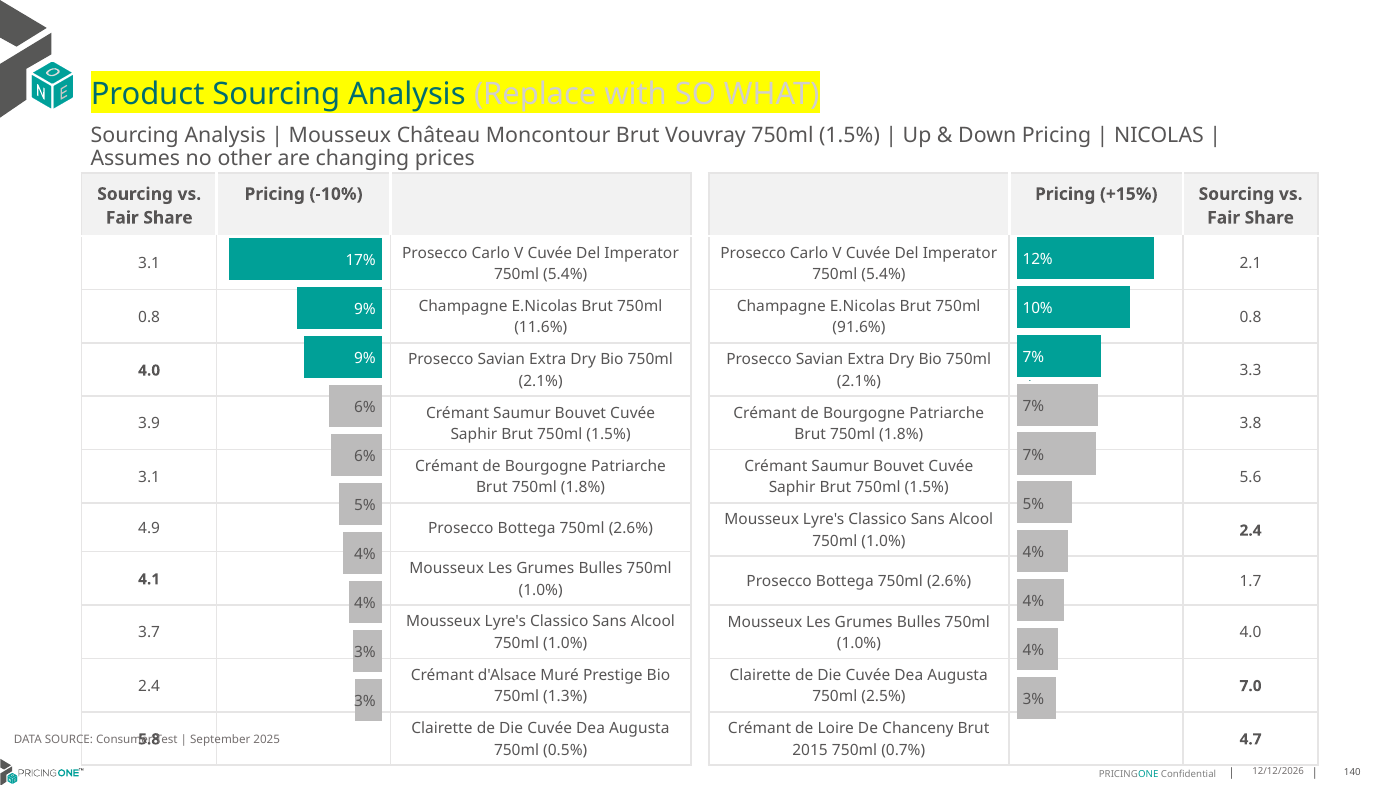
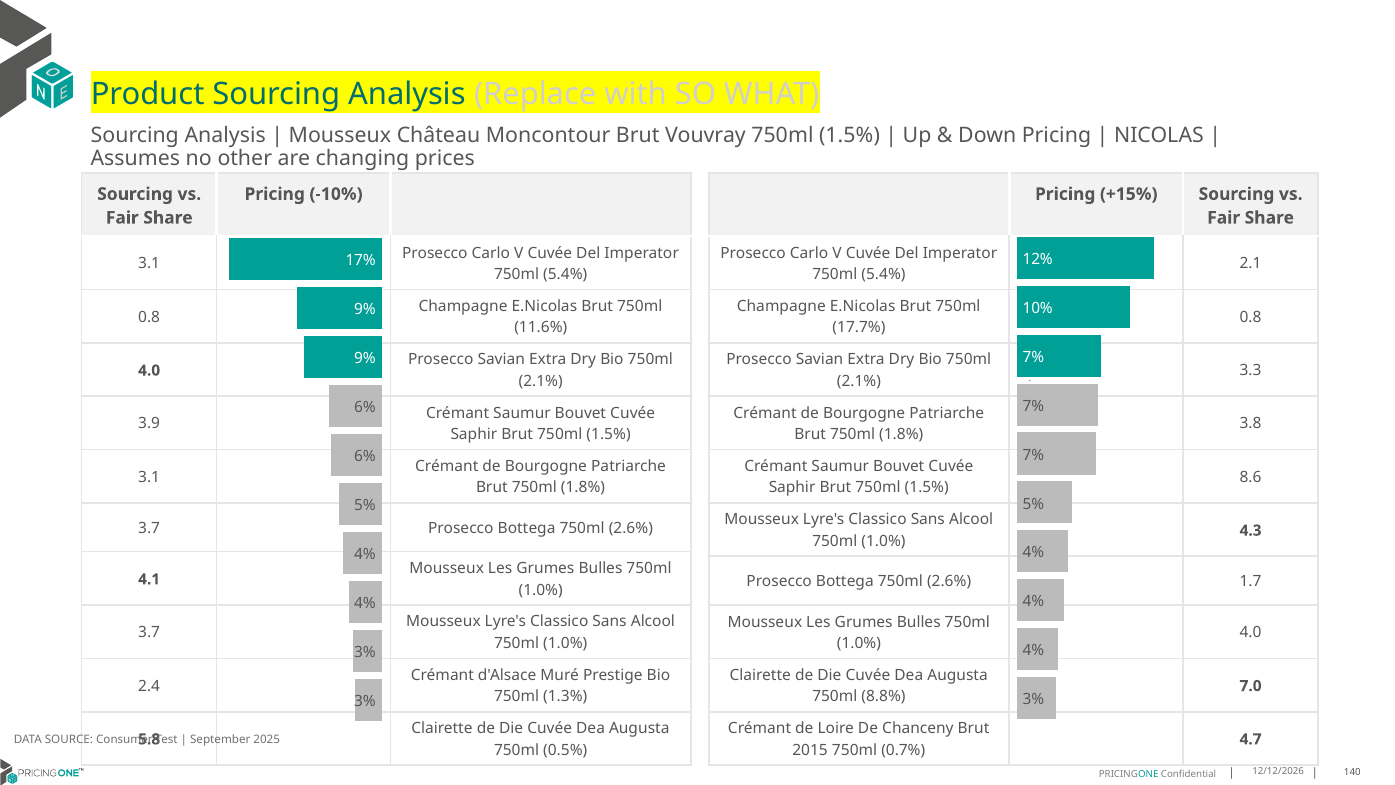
91.6%: 91.6% -> 17.7%
5.6: 5.6 -> 8.6
4.9 at (149, 528): 4.9 -> 3.7
2.4 at (1251, 530): 2.4 -> 4.3
2.5%: 2.5% -> 8.8%
